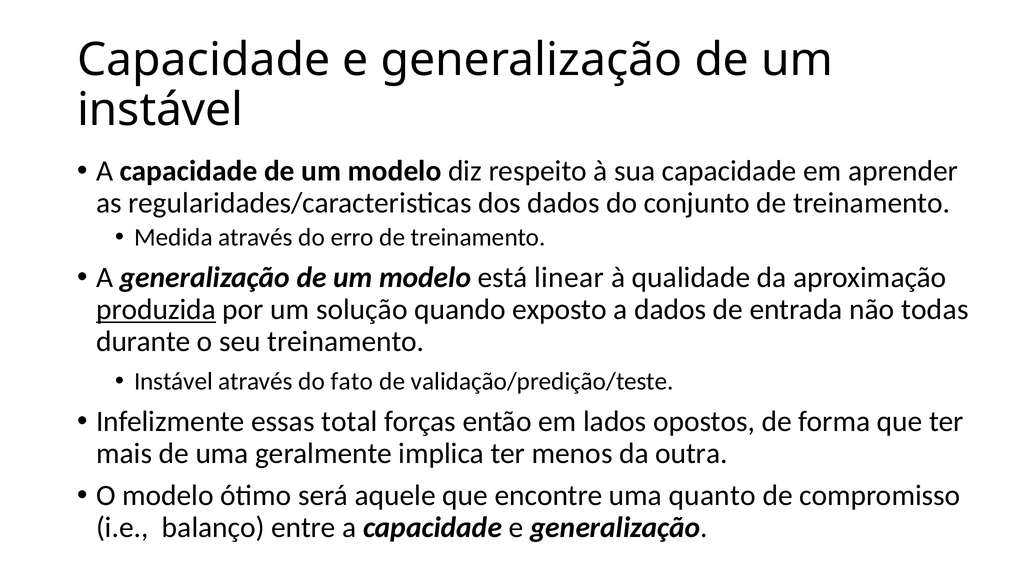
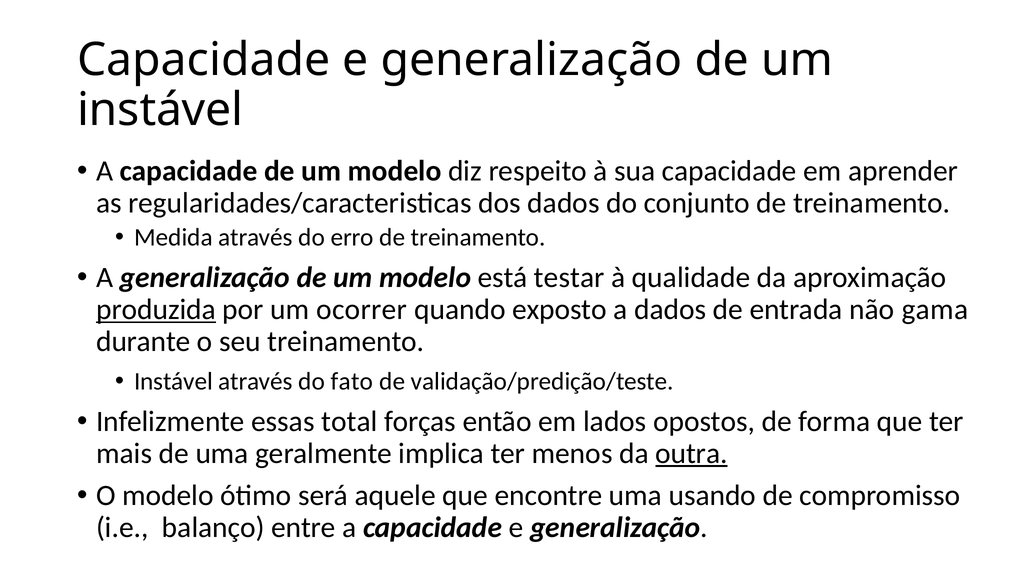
linear: linear -> testar
solução: solução -> ocorrer
todas: todas -> gama
outra underline: none -> present
quanto: quanto -> usando
